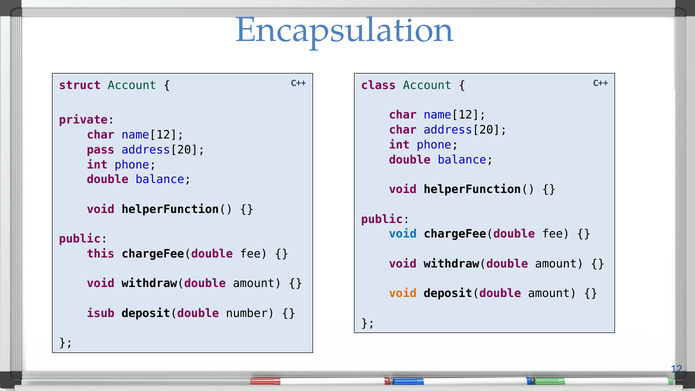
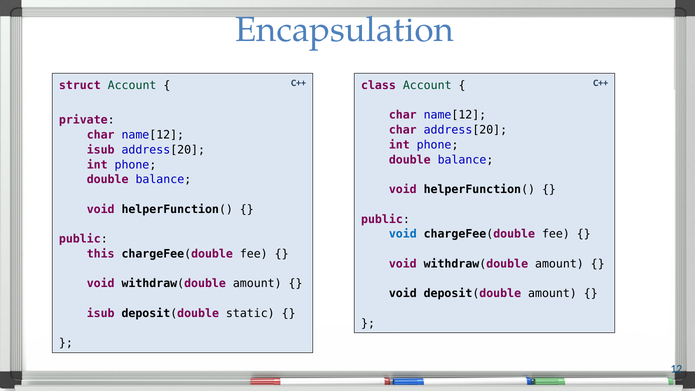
pass at (101, 150): pass -> isub
void at (403, 293) colour: orange -> black
number: number -> static
